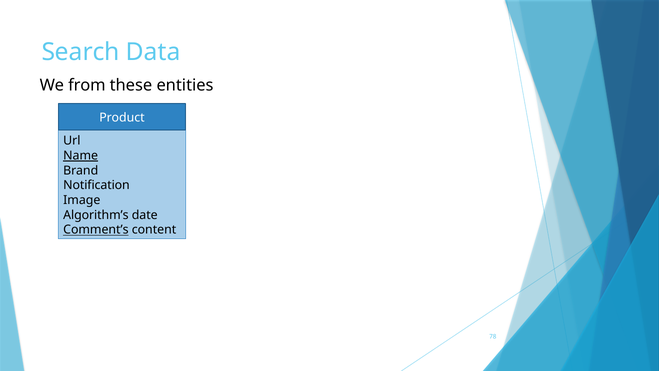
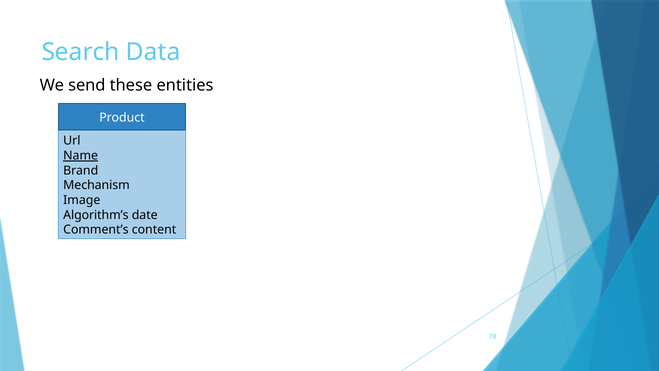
from: from -> send
Notification: Notification -> Mechanism
Comment’s underline: present -> none
